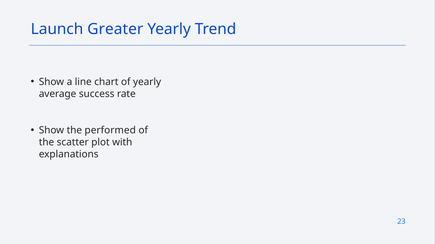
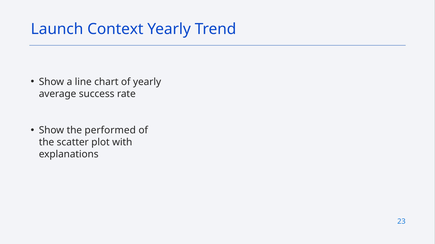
Greater: Greater -> Context
